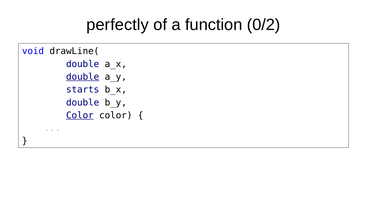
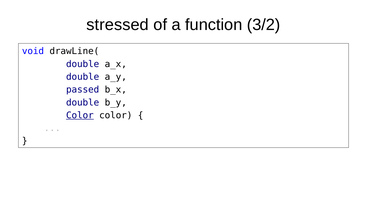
perfectly: perfectly -> stressed
0/2: 0/2 -> 3/2
double at (83, 77) underline: present -> none
starts: starts -> passed
